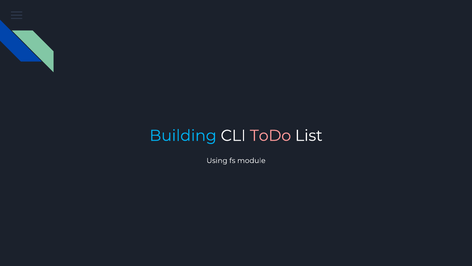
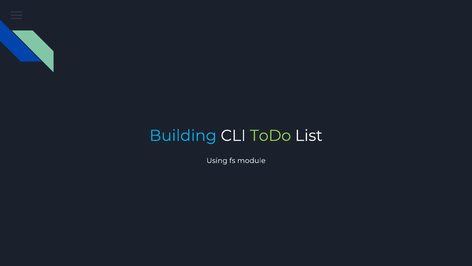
ToDo colour: pink -> light green
